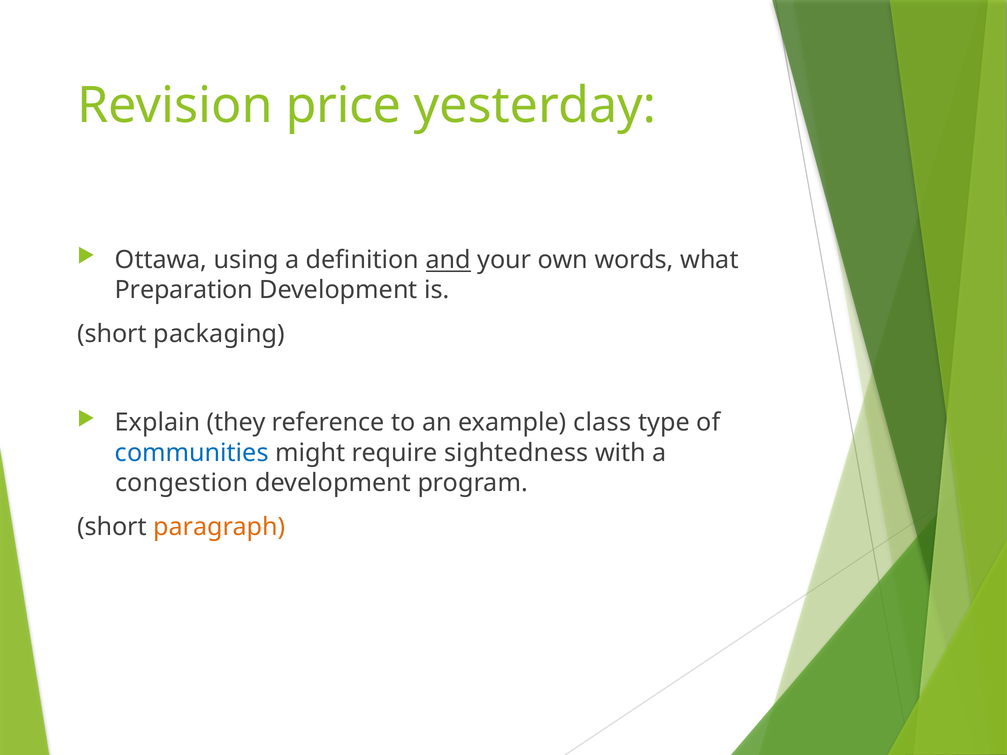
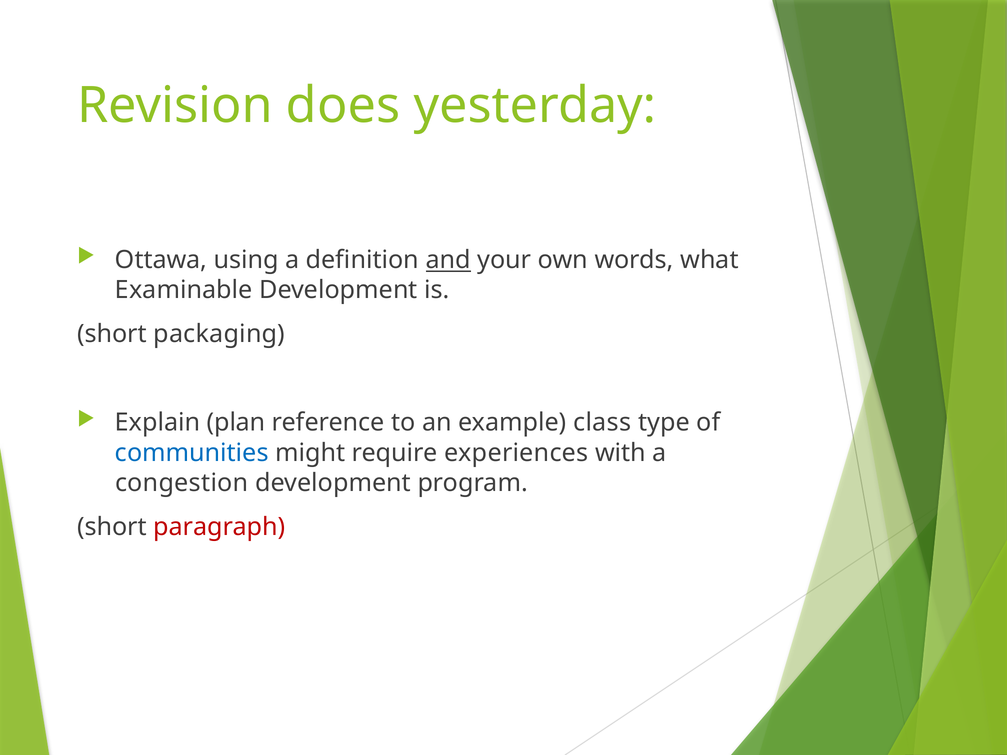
price: price -> does
Preparation: Preparation -> Examinable
they: they -> plan
sightedness: sightedness -> experiences
paragraph colour: orange -> red
